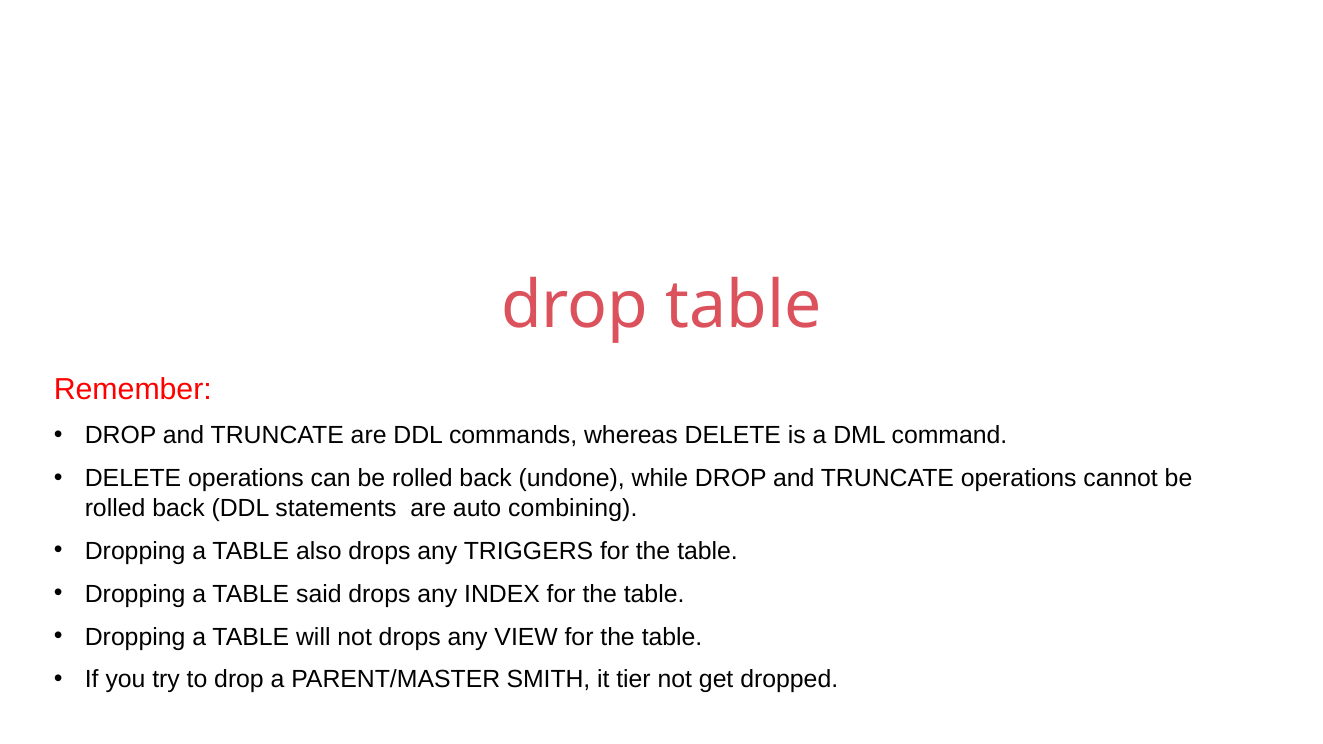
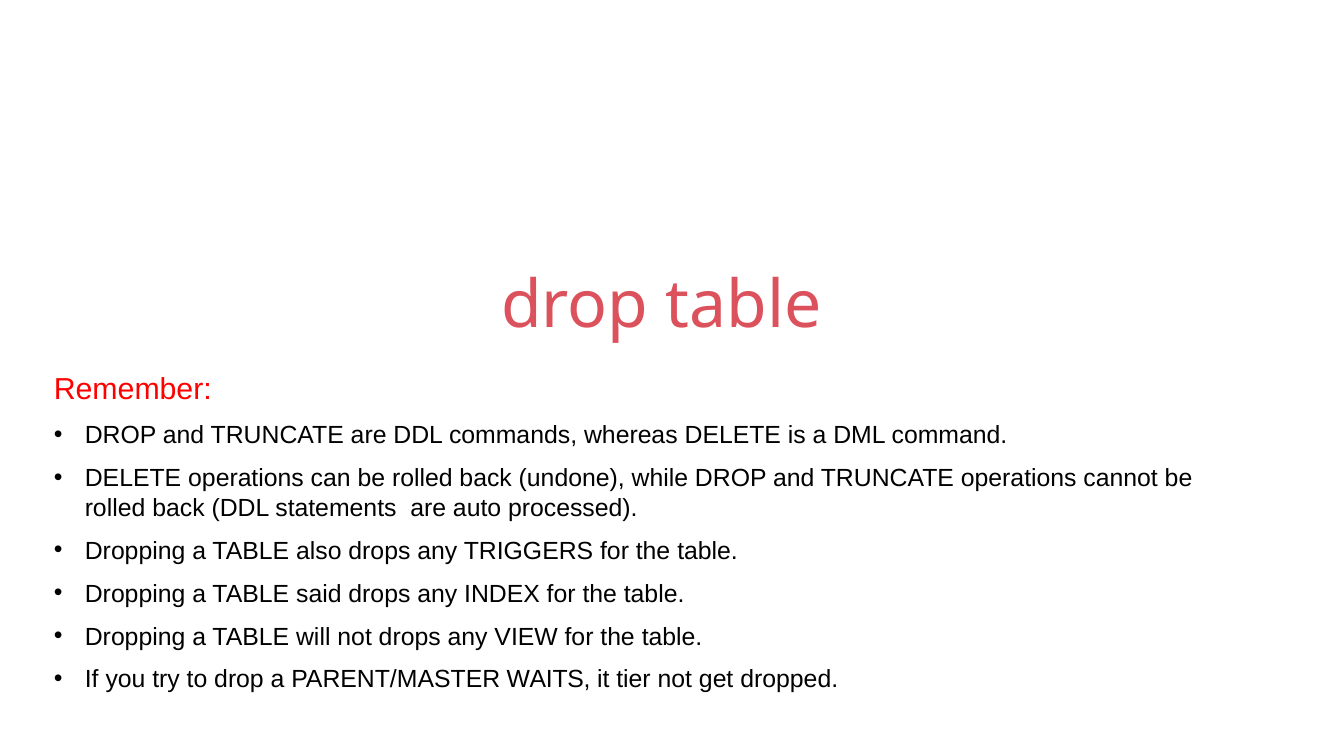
combining: combining -> processed
SMITH: SMITH -> WAITS
